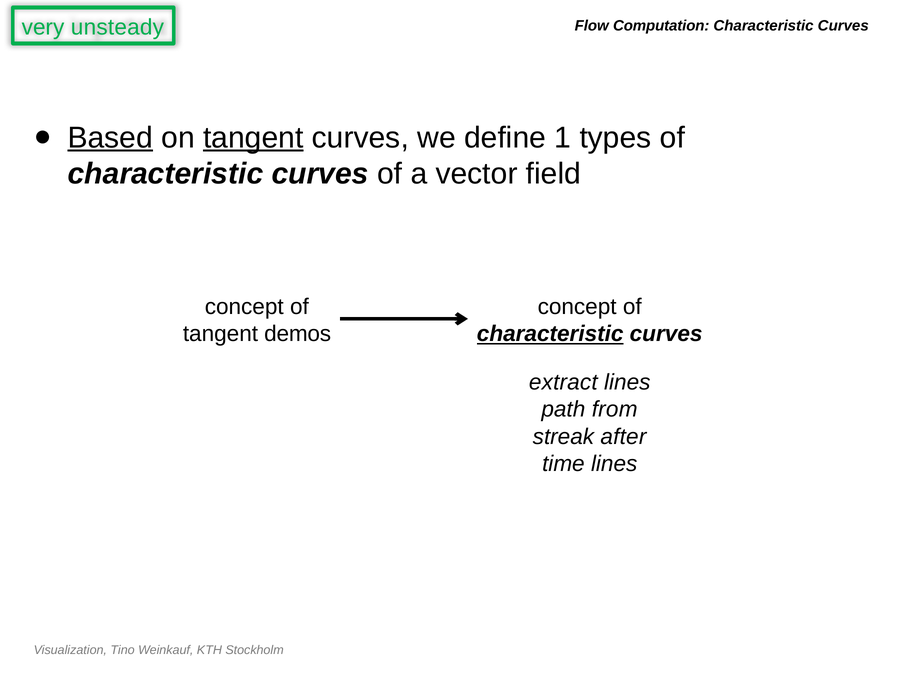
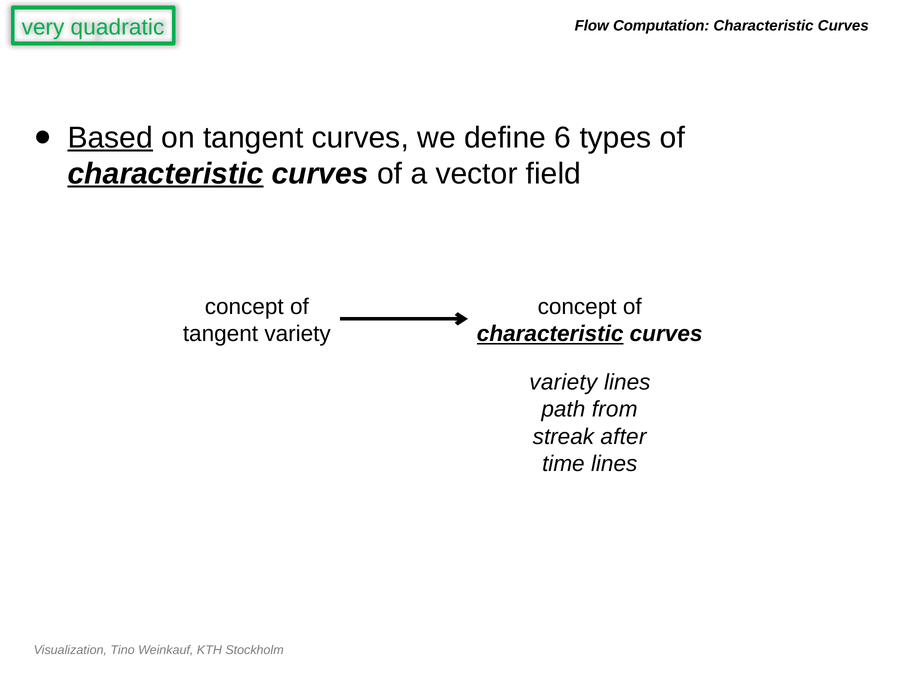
unsteady: unsteady -> quadratic
tangent at (253, 138) underline: present -> none
1: 1 -> 6
characteristic at (165, 174) underline: none -> present
tangent demos: demos -> variety
extract at (563, 383): extract -> variety
